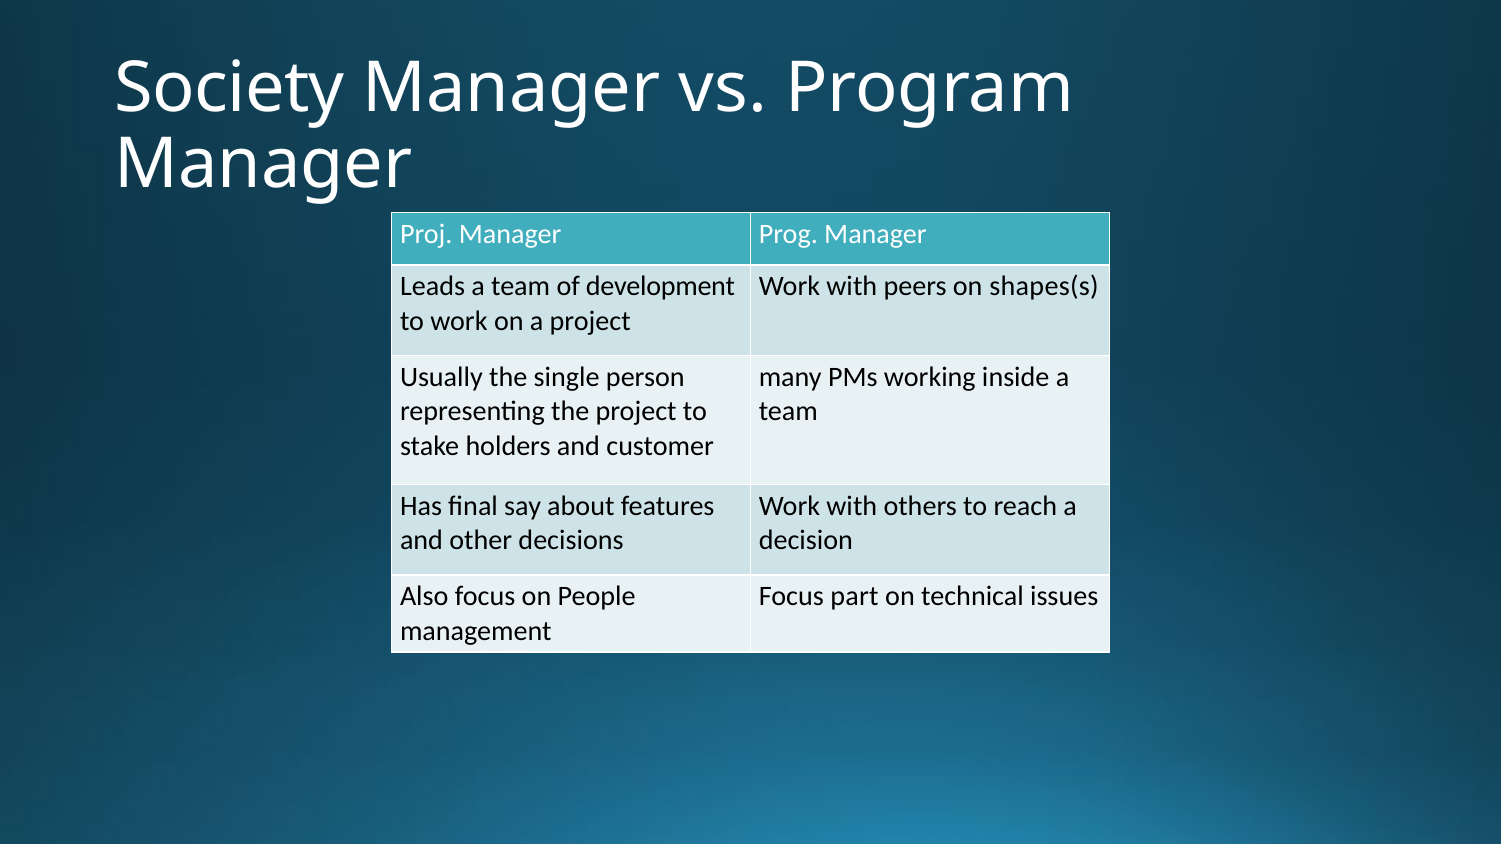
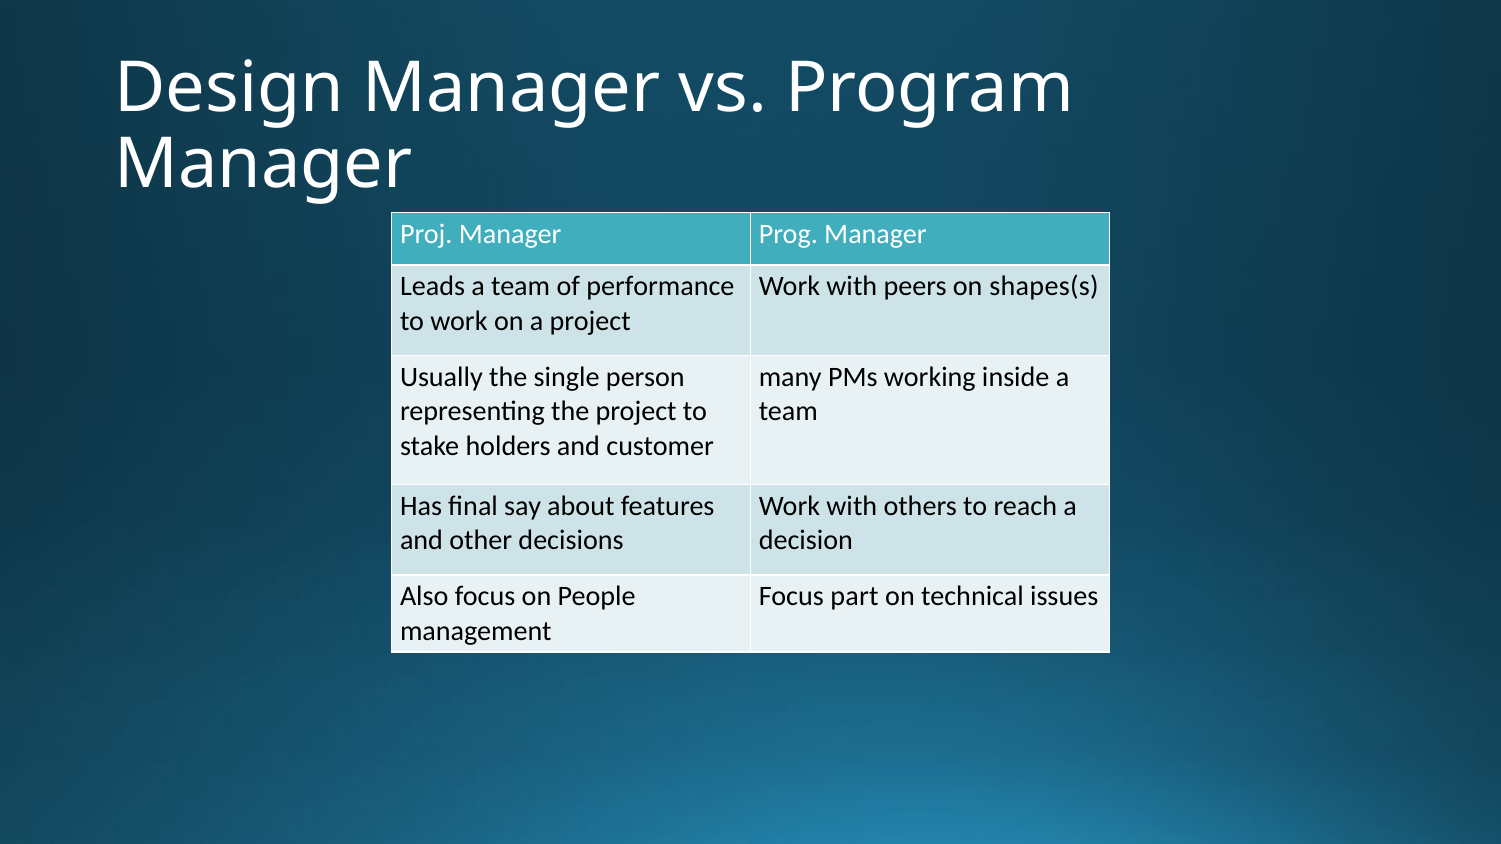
Society: Society -> Design
development: development -> performance
